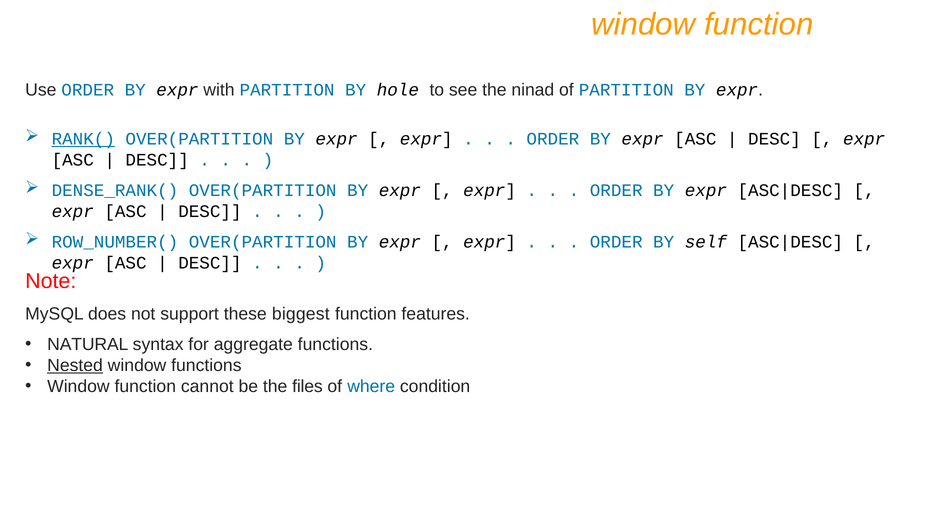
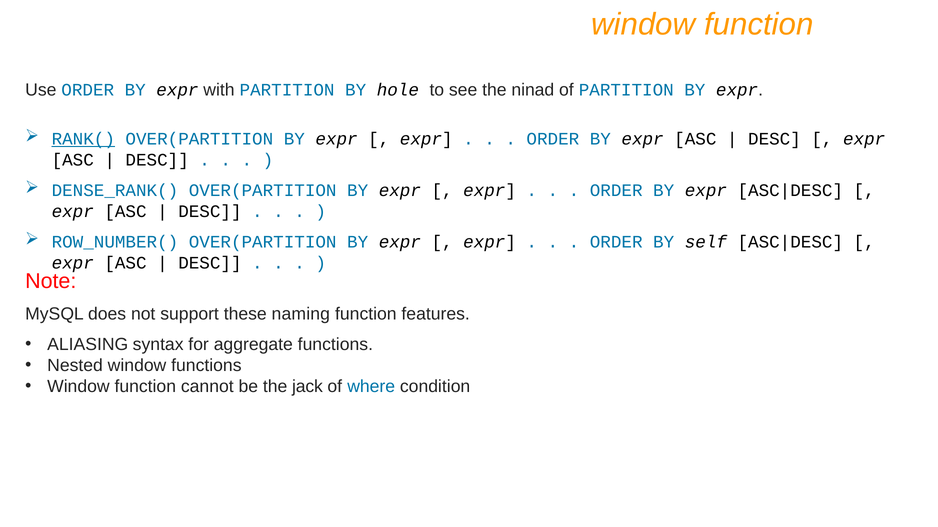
biggest: biggest -> naming
NATURAL: NATURAL -> ALIASING
Nested underline: present -> none
files: files -> jack
